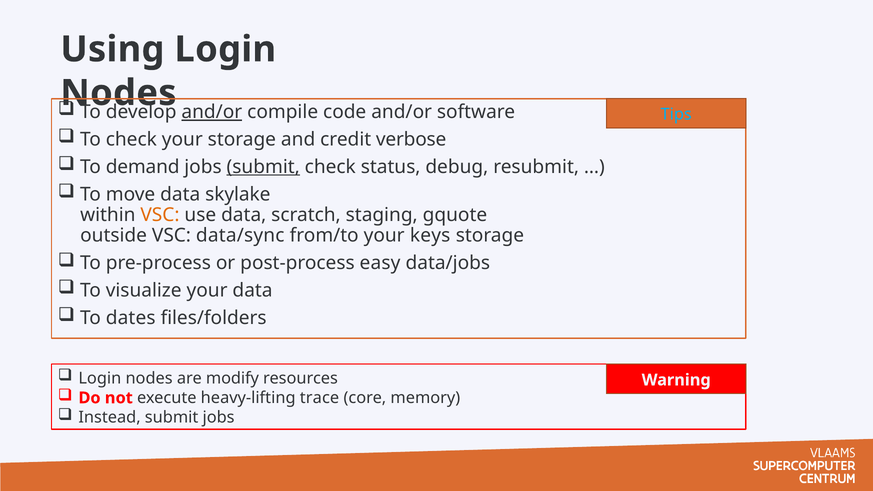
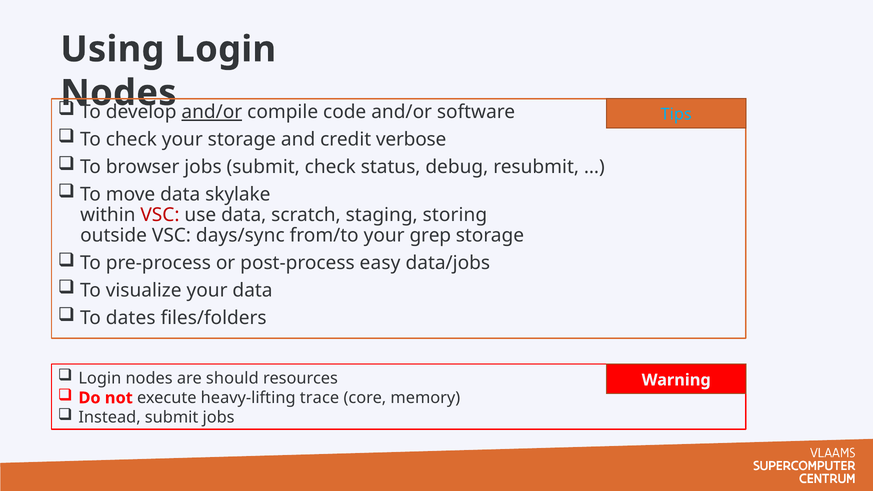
demand: demand -> browser
submit at (263, 167) underline: present -> none
VSC at (160, 215) colour: orange -> red
gquote: gquote -> storing
data/sync: data/sync -> days/sync
keys: keys -> grep
modify: modify -> should
